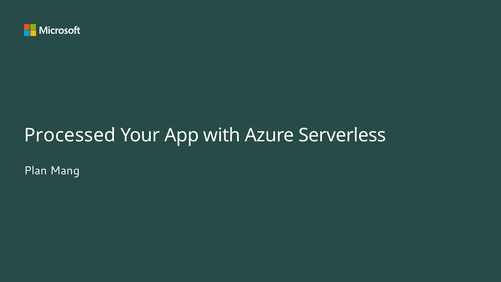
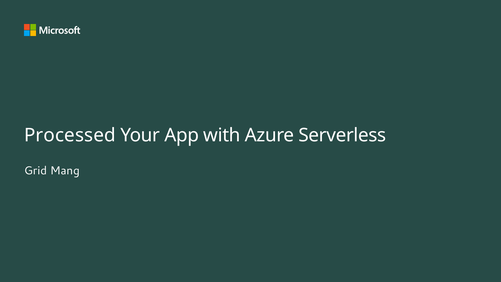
Plan: Plan -> Grid
